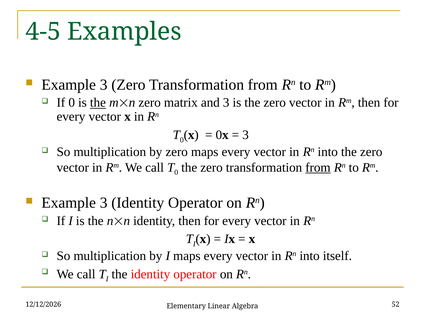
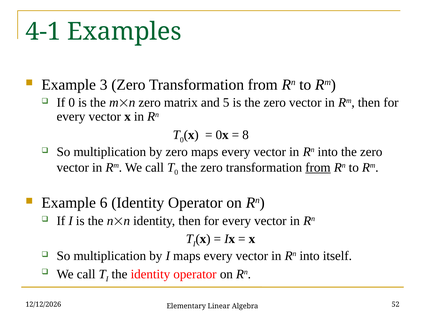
4-5: 4-5 -> 4-1
the at (98, 103) underline: present -> none
and 3: 3 -> 5
3 at (246, 135): 3 -> 8
3 at (104, 203): 3 -> 6
